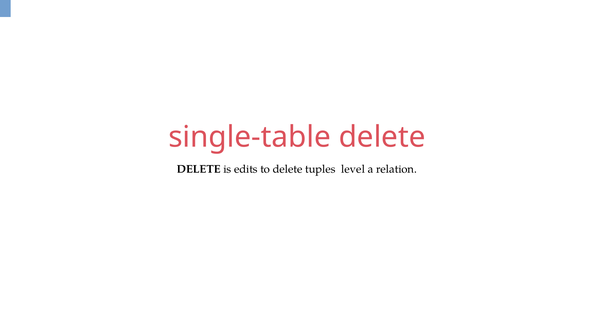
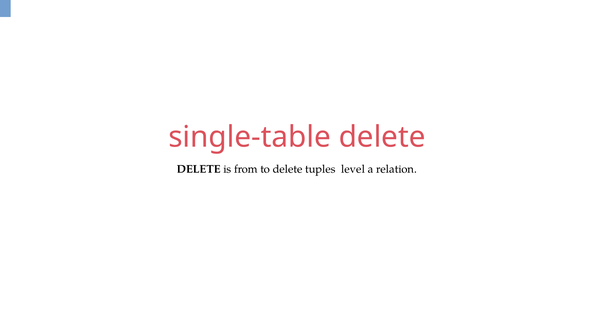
edits: edits -> from
